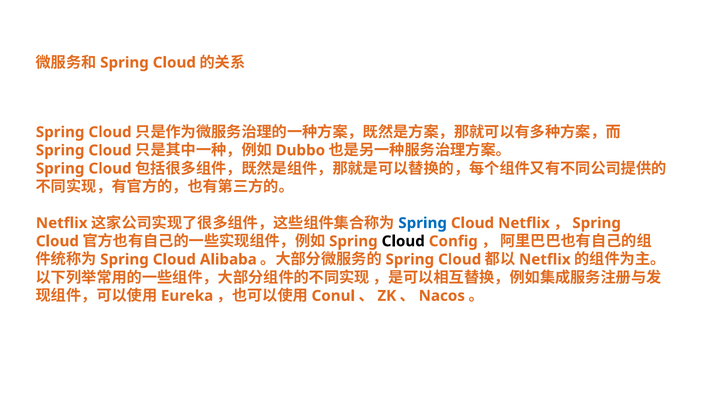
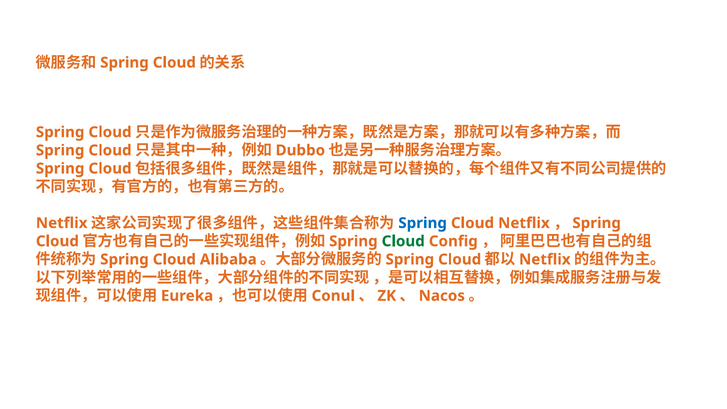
Cloud at (403, 241) colour: black -> green
